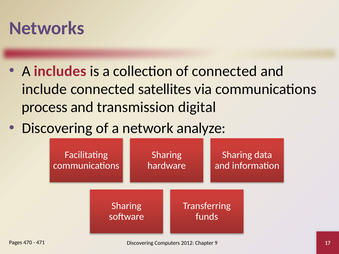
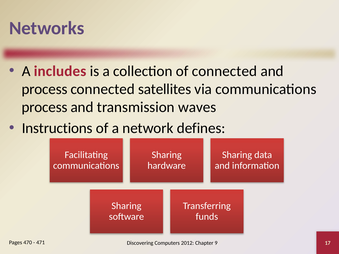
include at (44, 89): include -> process
digital: digital -> waves
Discovering at (57, 128): Discovering -> Instructions
analyze: analyze -> defines
